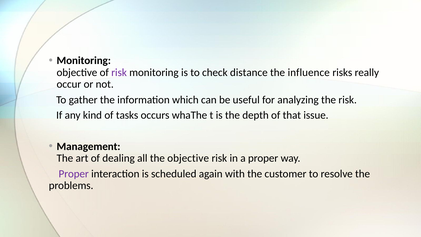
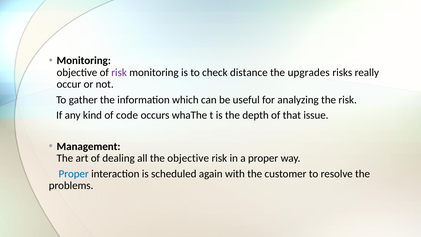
influence: influence -> upgrades
tasks: tasks -> code
Proper at (74, 174) colour: purple -> blue
